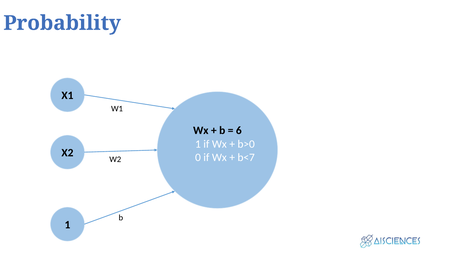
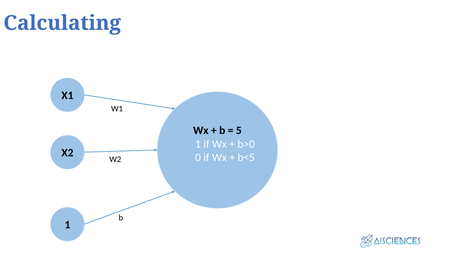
Probability: Probability -> Calculating
6: 6 -> 5
b<7: b<7 -> b<5
